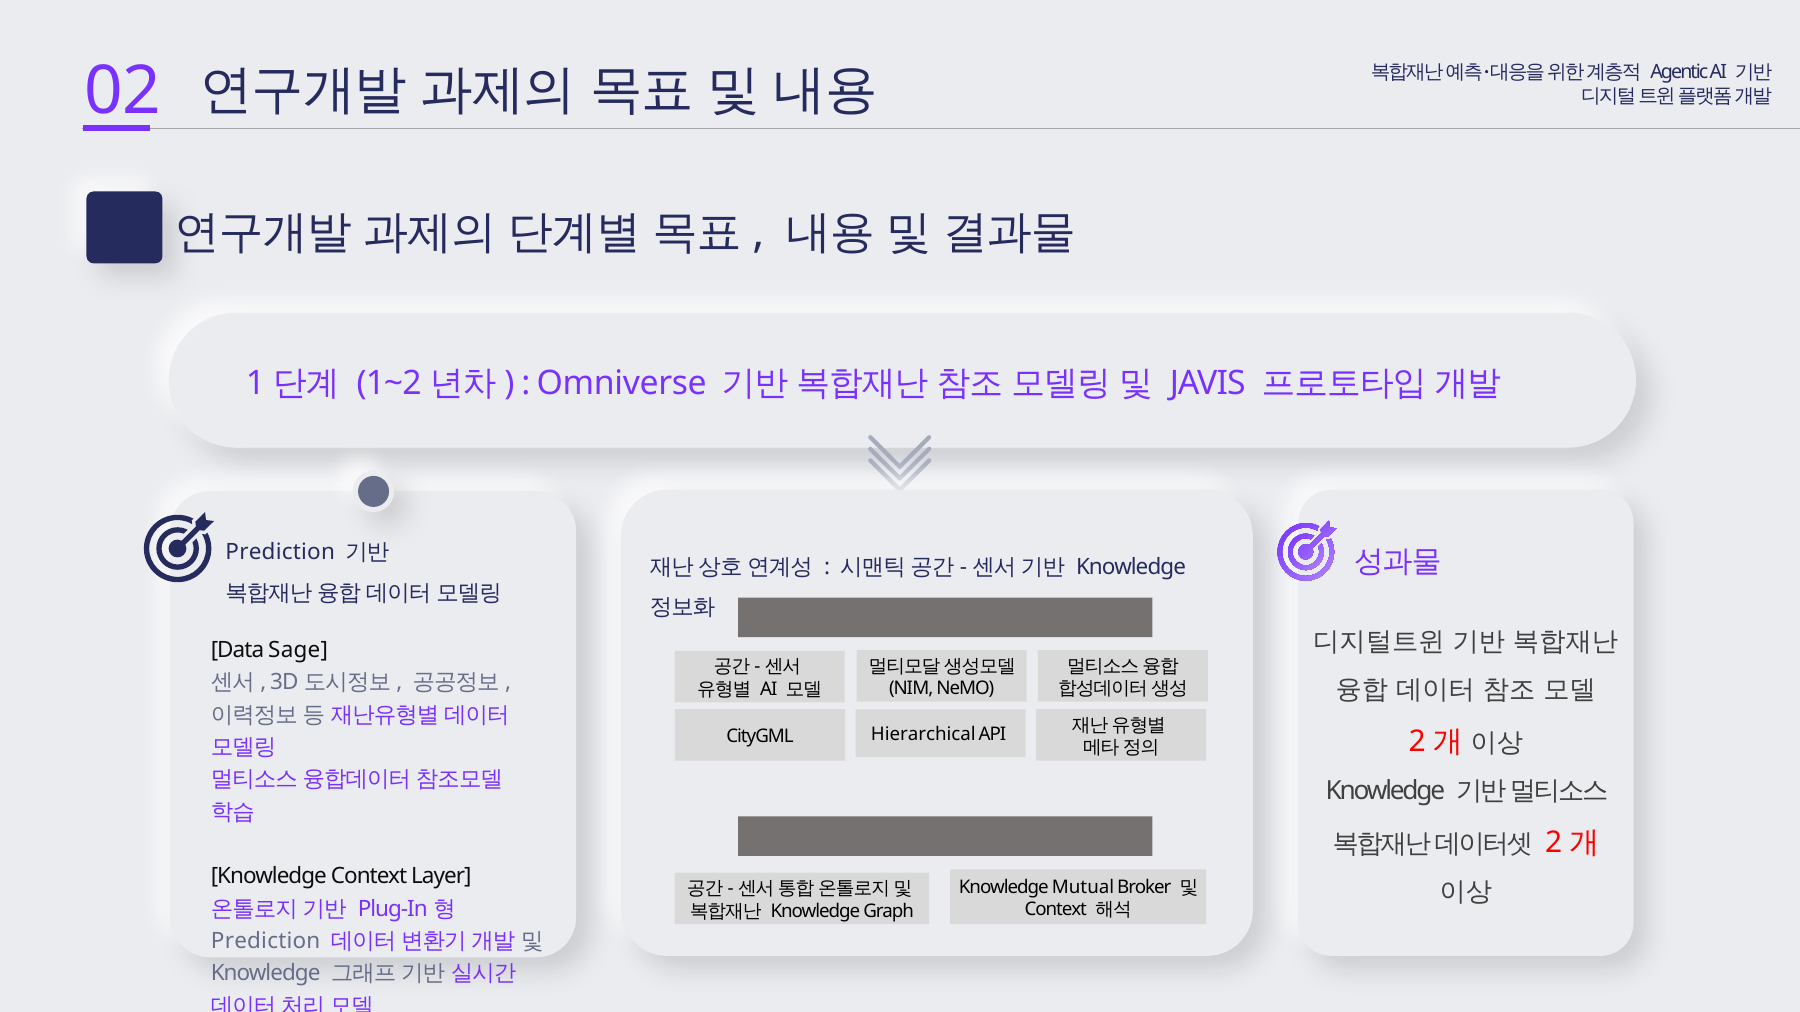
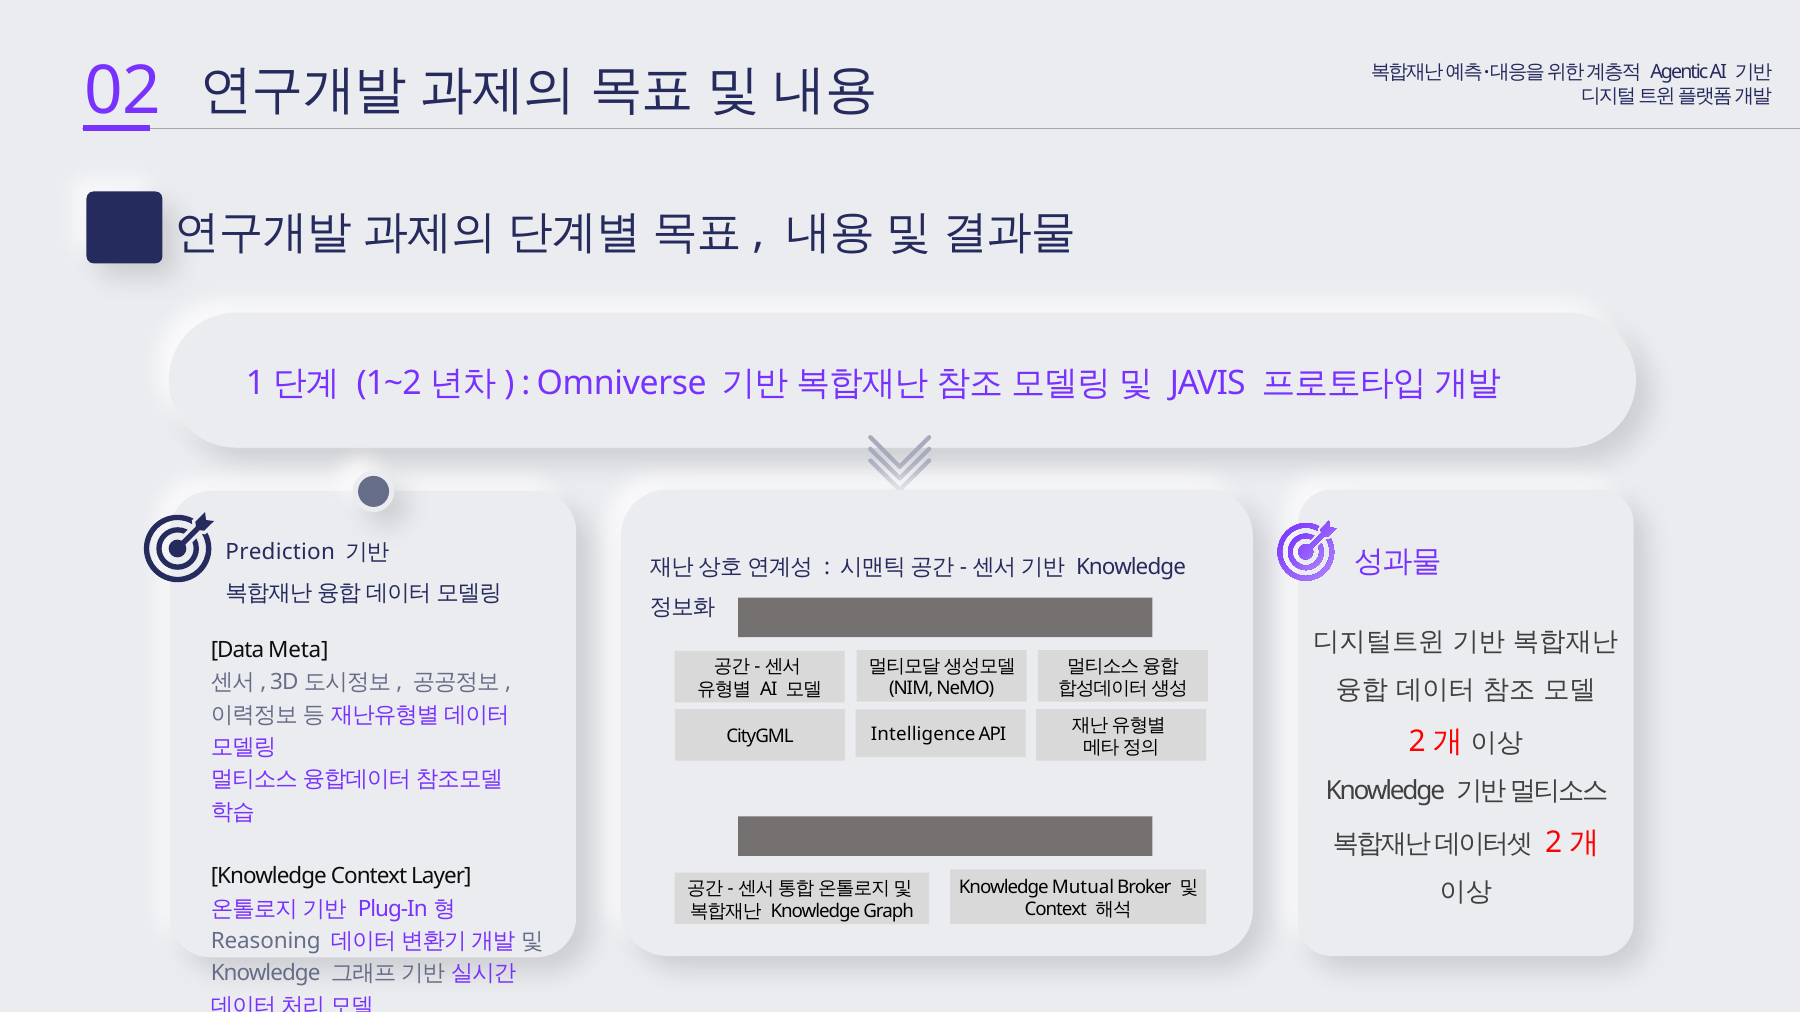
Sage: Sage -> Meta
Hierarchical: Hierarchical -> Intelligence
Prediction at (266, 942): Prediction -> Reasoning
